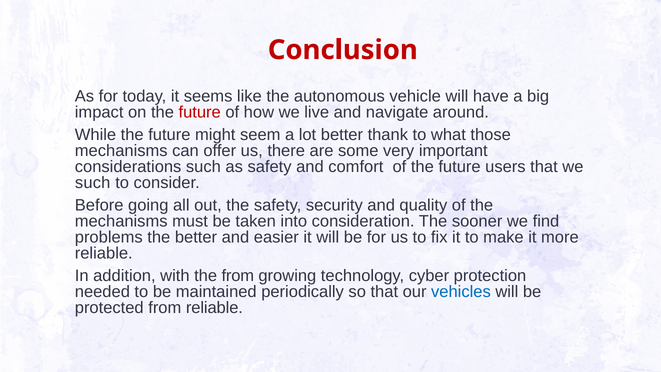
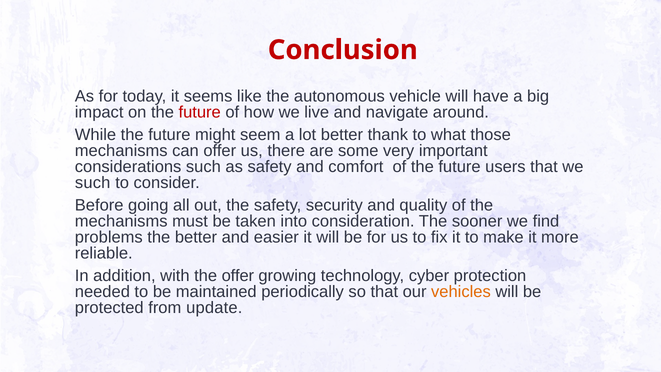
the from: from -> offer
vehicles colour: blue -> orange
from reliable: reliable -> update
